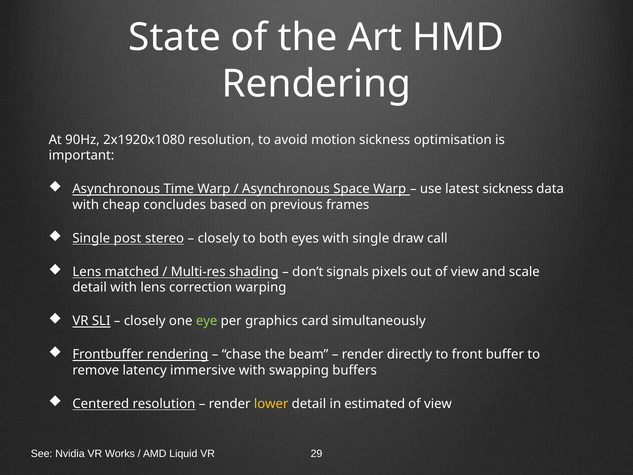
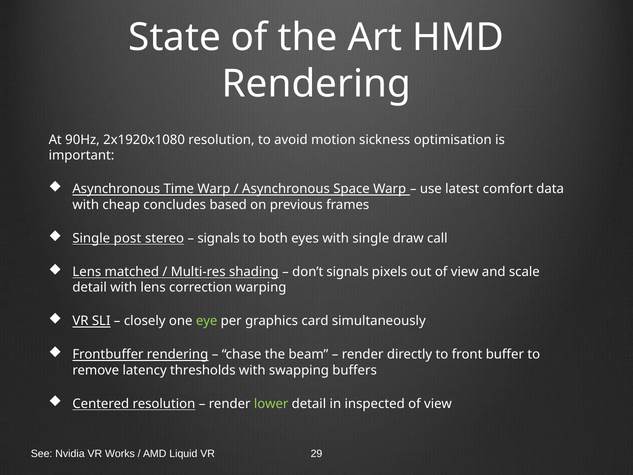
latest sickness: sickness -> comfort
closely at (218, 238): closely -> signals
immersive: immersive -> thresholds
lower colour: yellow -> light green
estimated: estimated -> inspected
